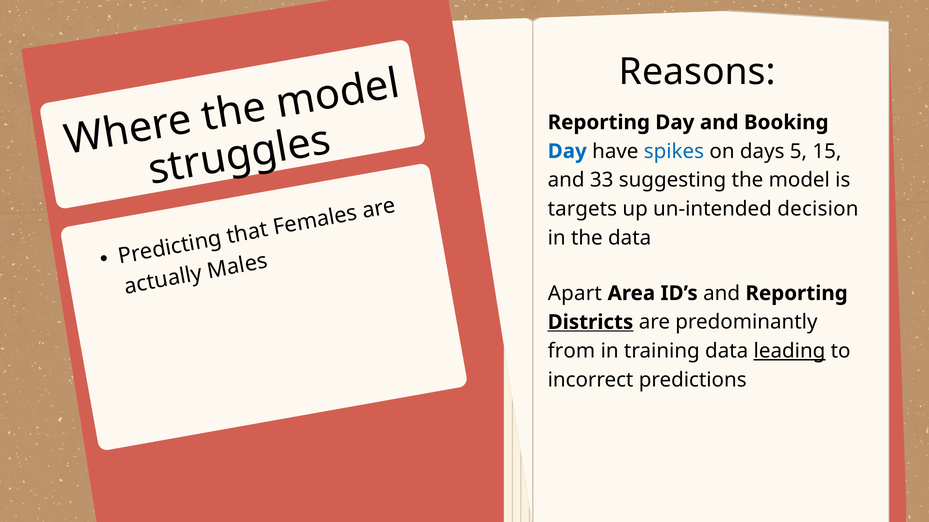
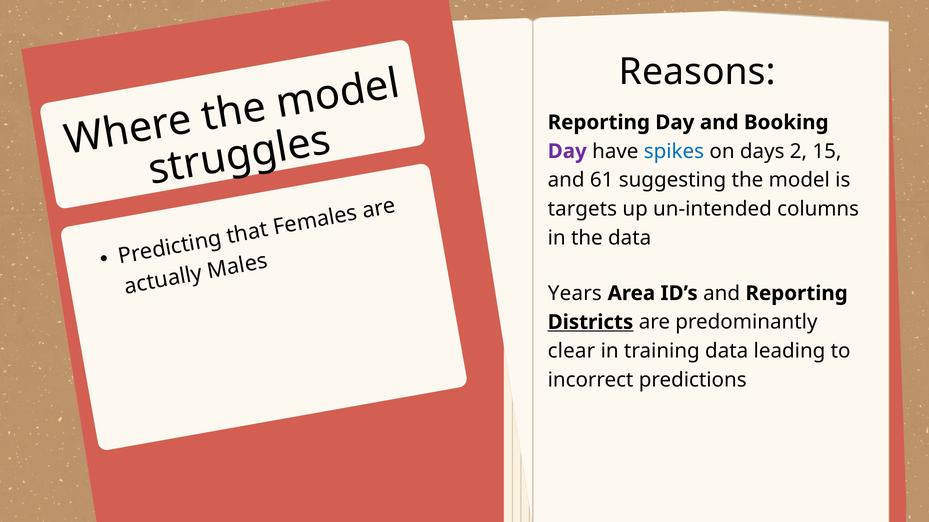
Day at (567, 151) colour: blue -> purple
5: 5 -> 2
33: 33 -> 61
decision: decision -> columns
Apart: Apart -> Years
from: from -> clear
leading underline: present -> none
